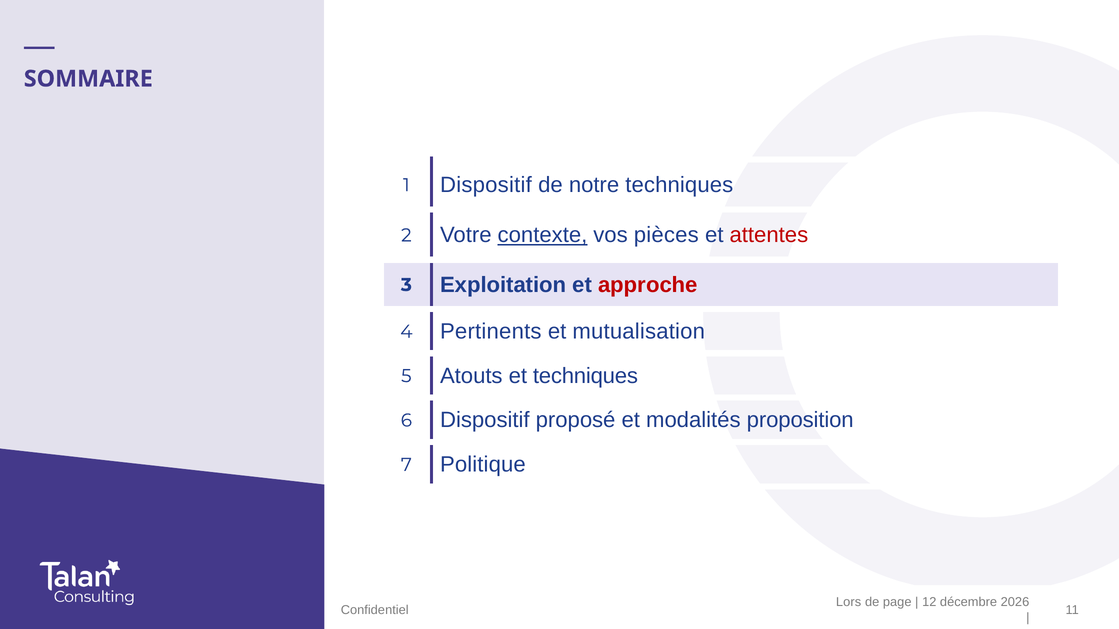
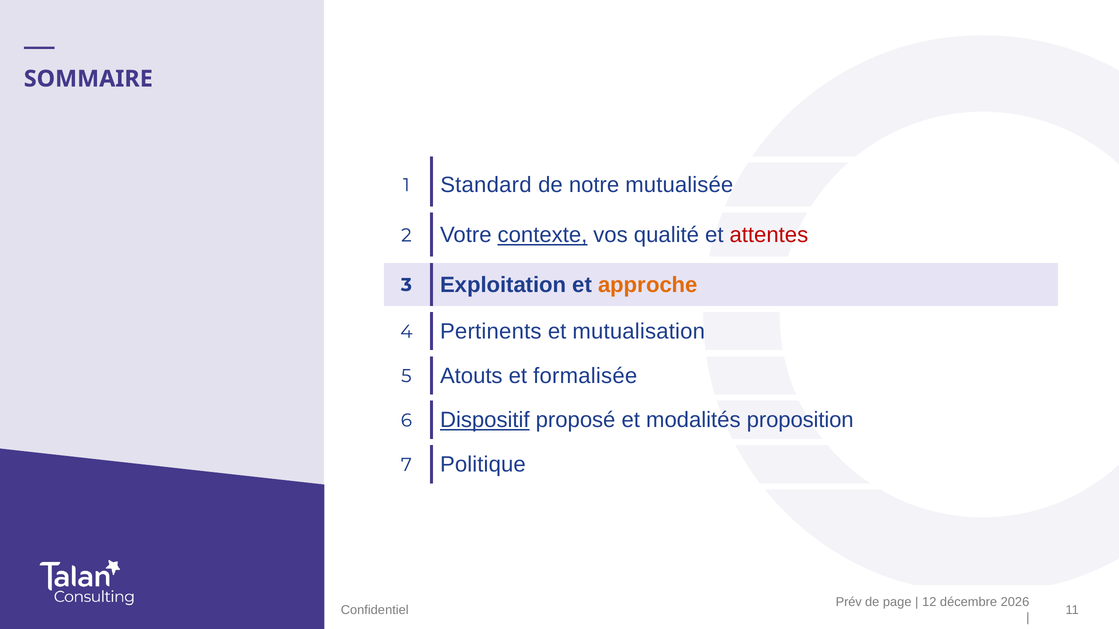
1 Dispositif: Dispositif -> Standard
notre techniques: techniques -> mutualisée
pièces: pièces -> qualité
approche colour: red -> orange
et techniques: techniques -> formalisée
Dispositif at (485, 420) underline: none -> present
Lors: Lors -> Prév
